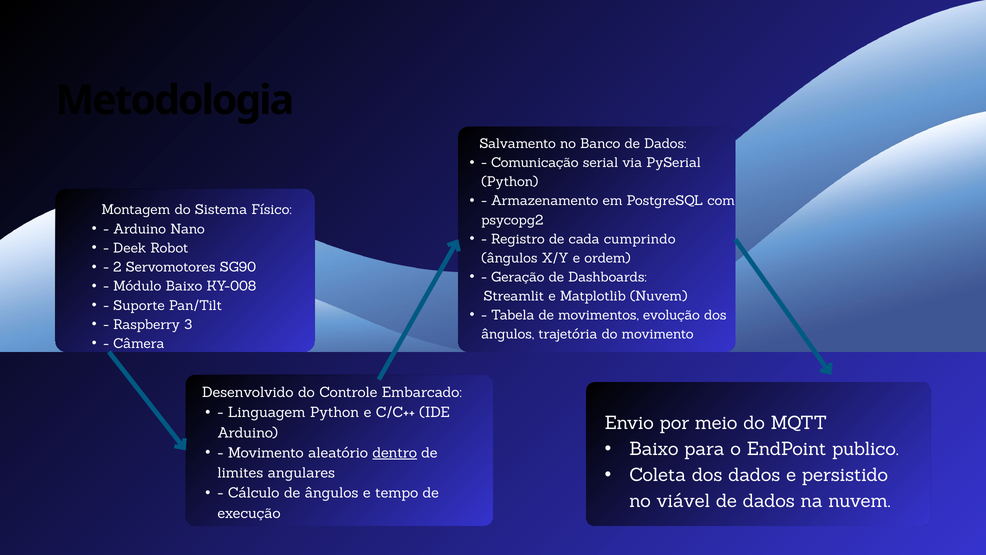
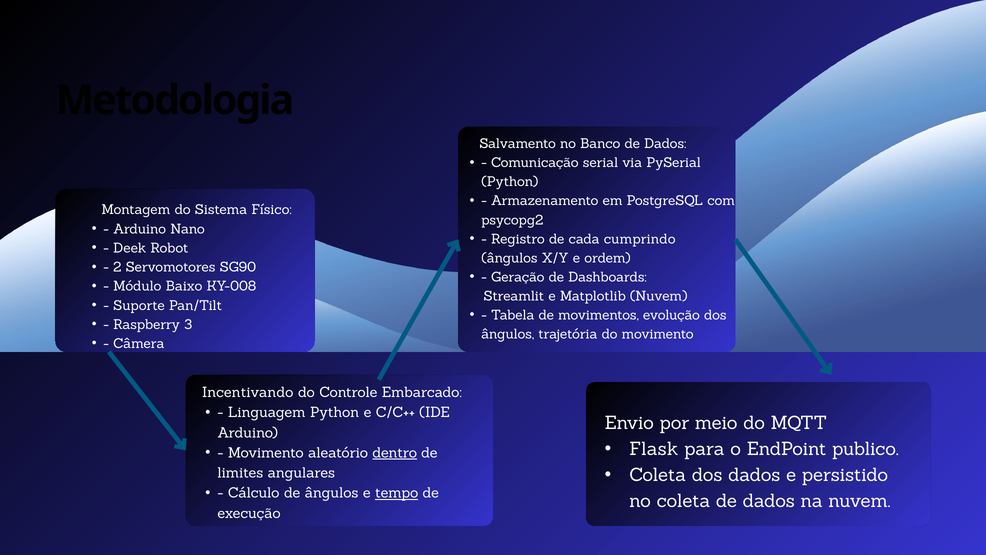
Desenvolvido: Desenvolvido -> Incentivando
Baixo at (654, 449): Baixo -> Flask
tempo underline: none -> present
no viável: viável -> coleta
